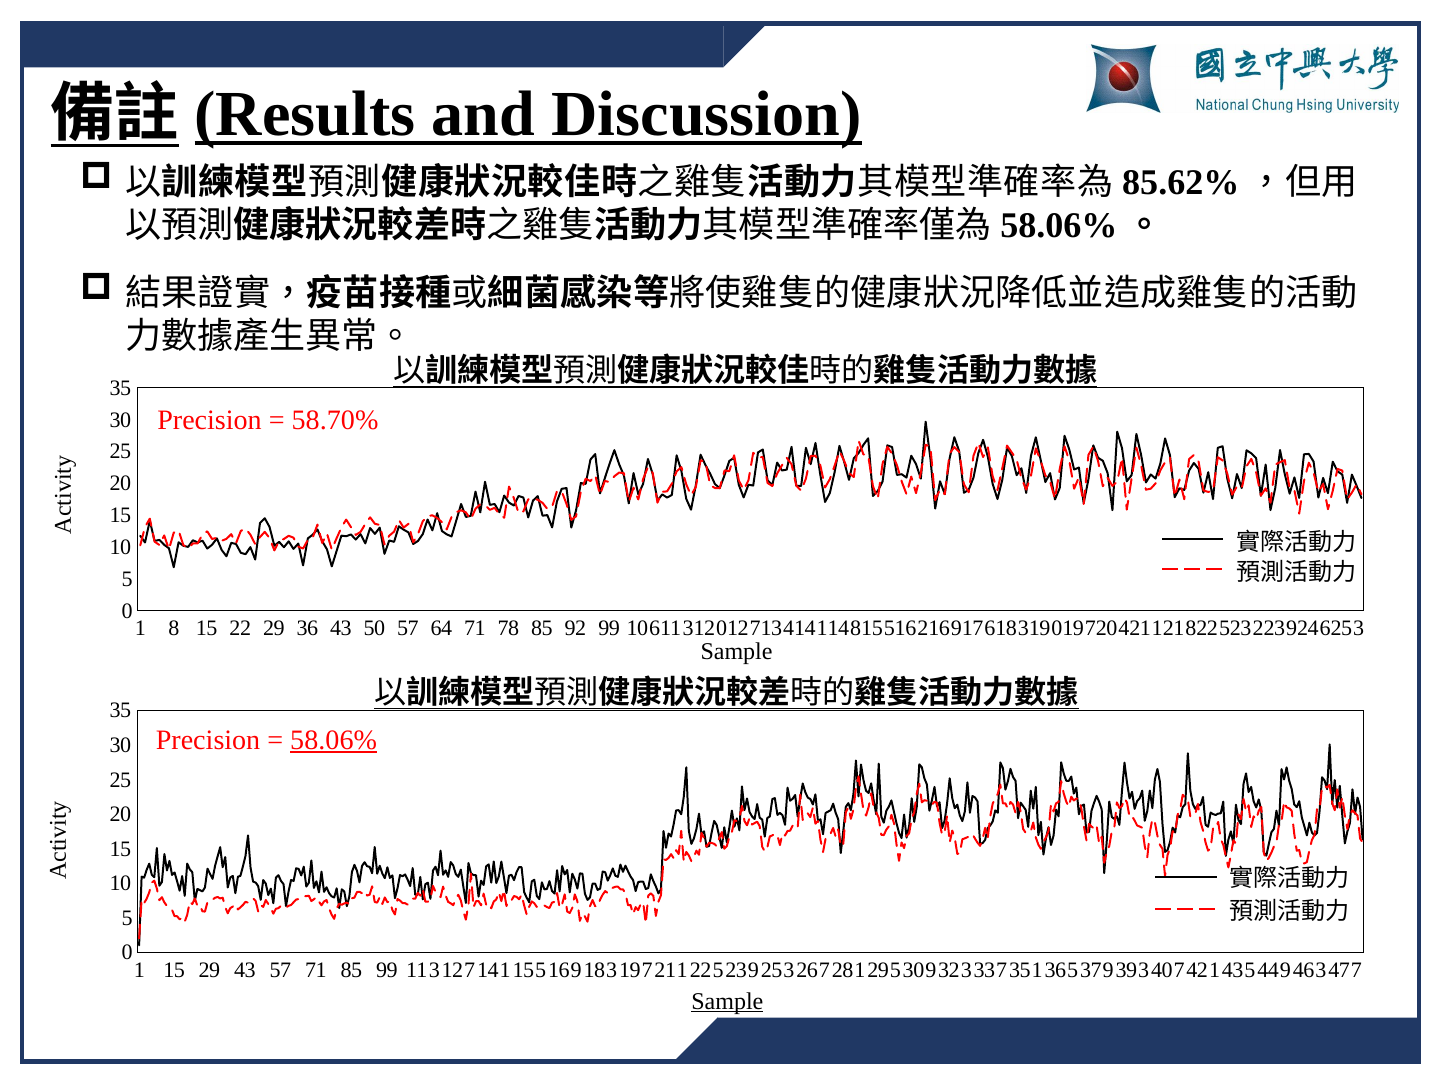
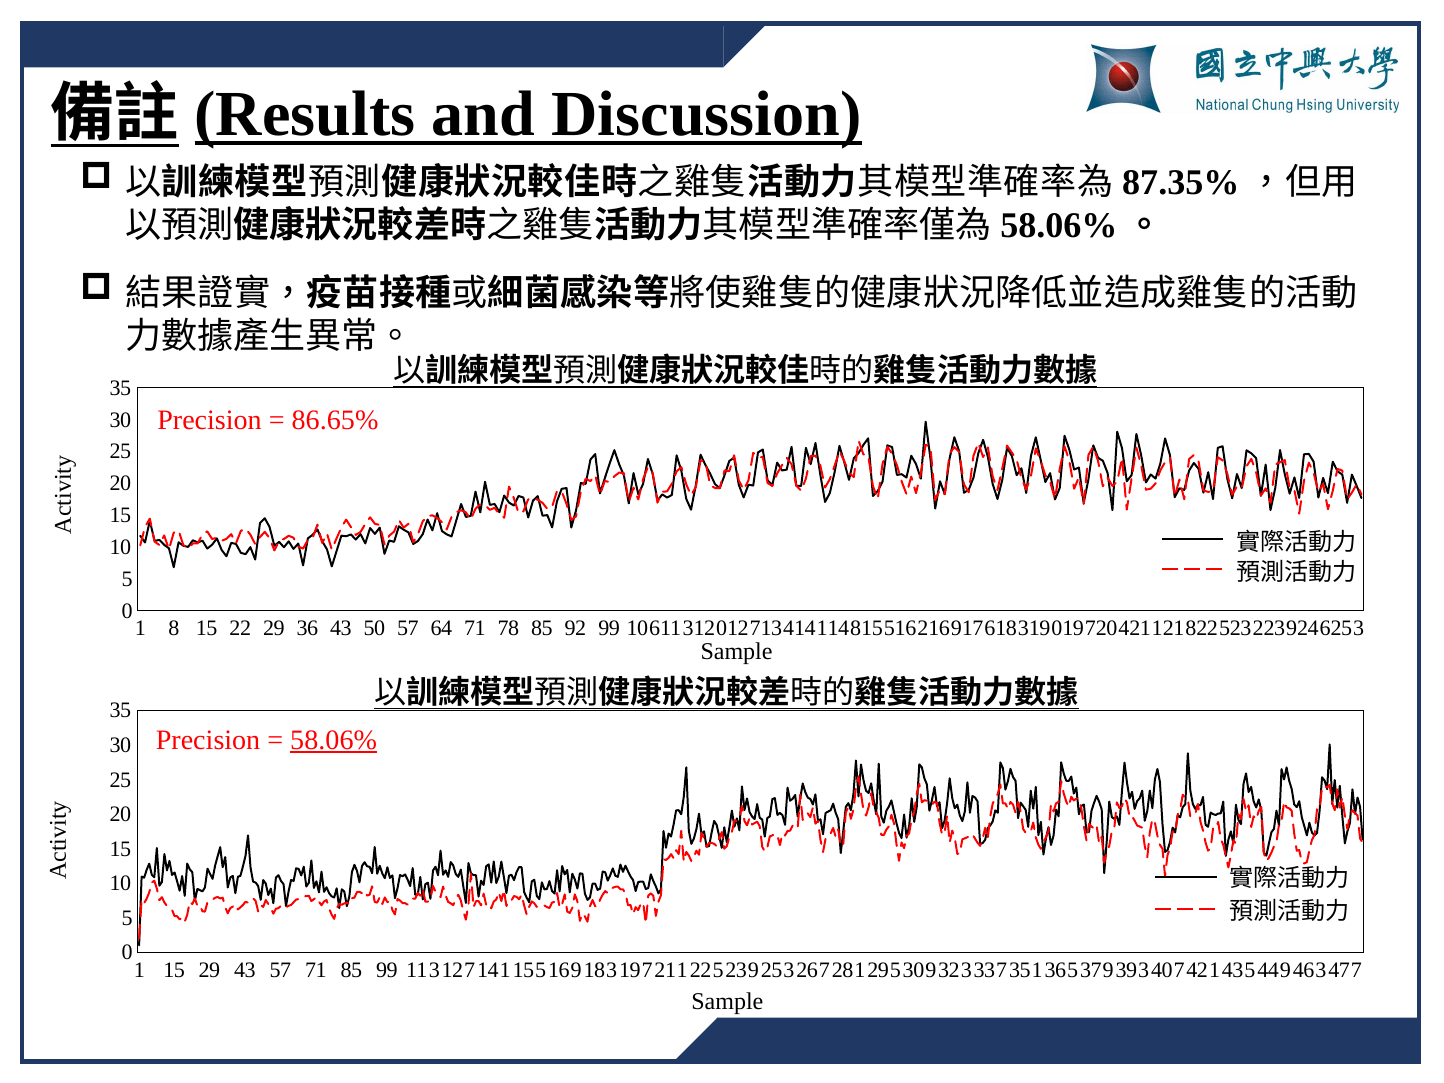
85.62%: 85.62% -> 87.35%
58.70%: 58.70% -> 86.65%
Sample at (727, 1001) underline: present -> none
